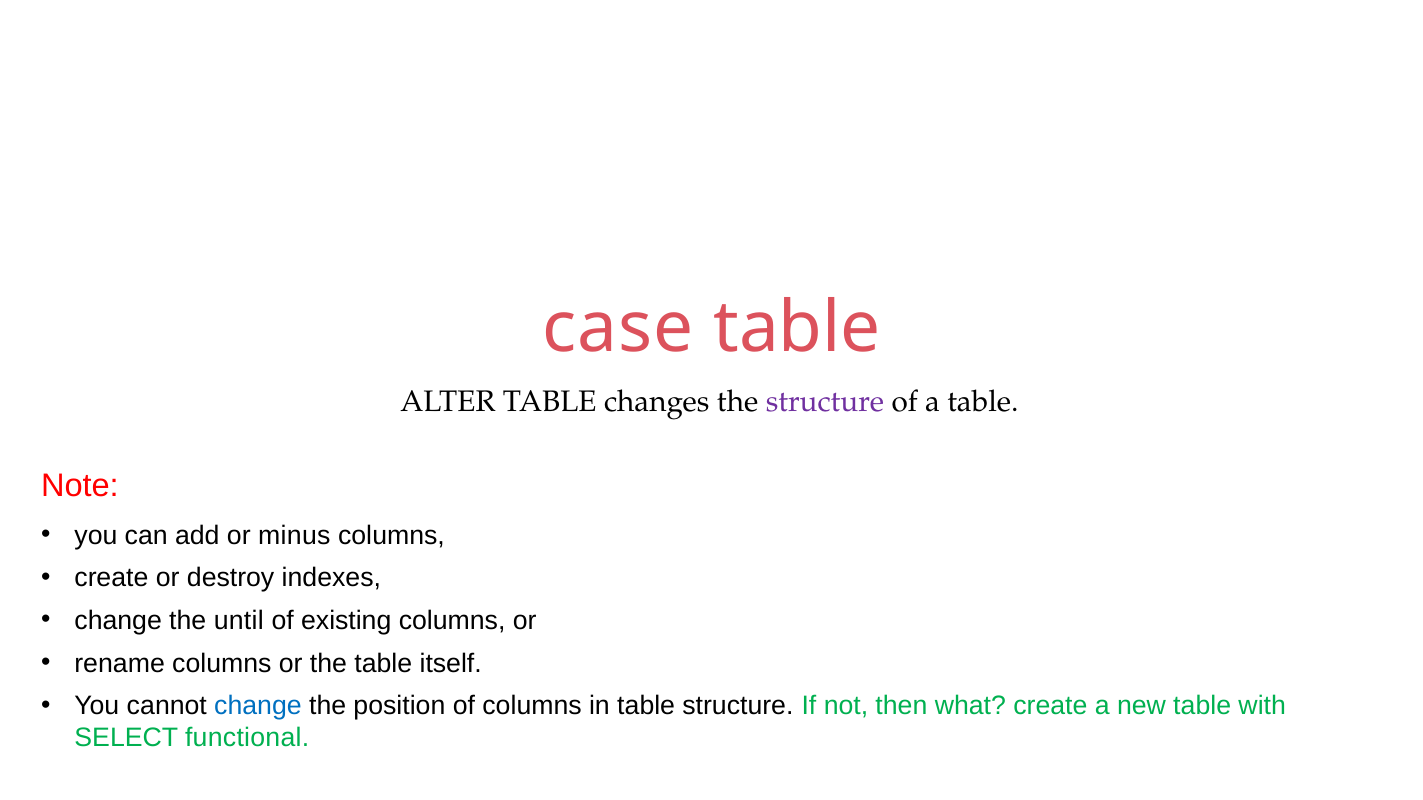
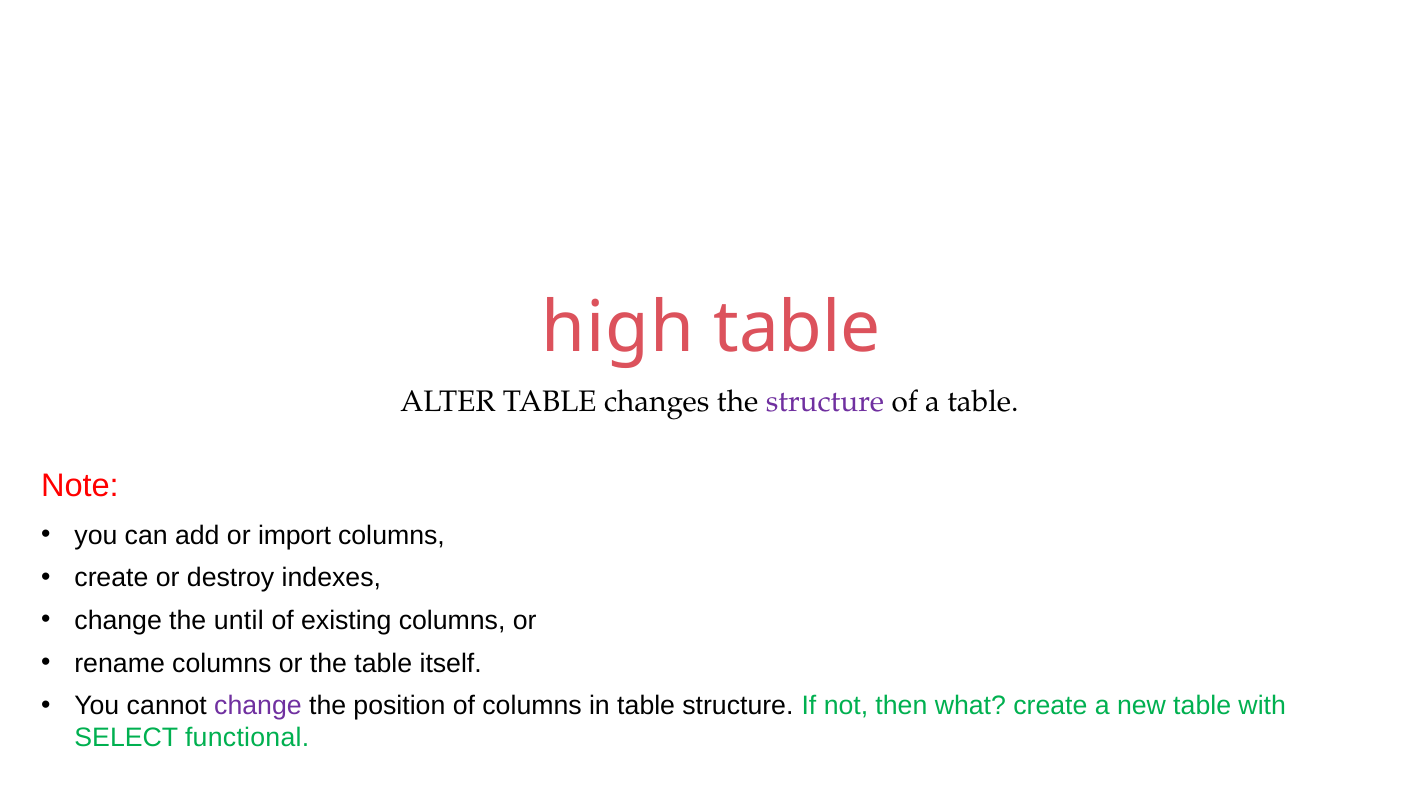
case: case -> high
minus: minus -> import
change at (258, 706) colour: blue -> purple
